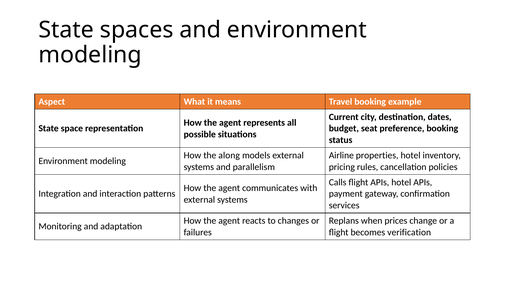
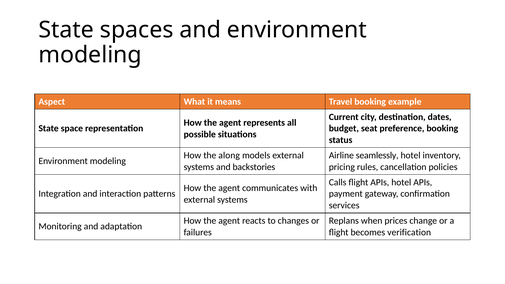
properties: properties -> seamlessly
parallelism: parallelism -> backstories
